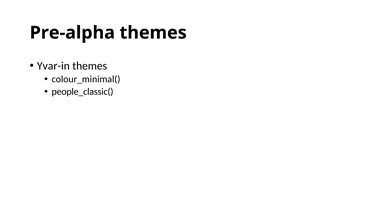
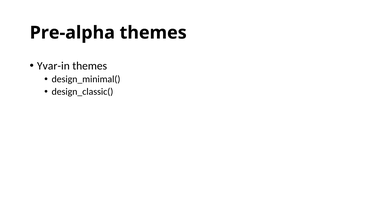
colour_minimal(: colour_minimal( -> design_minimal(
people_classic(: people_classic( -> design_classic(
